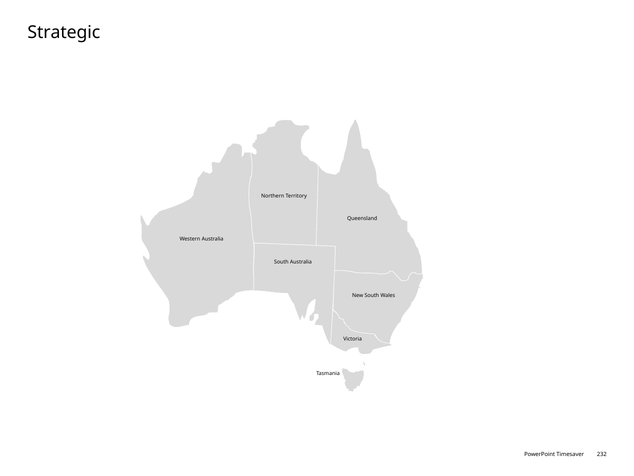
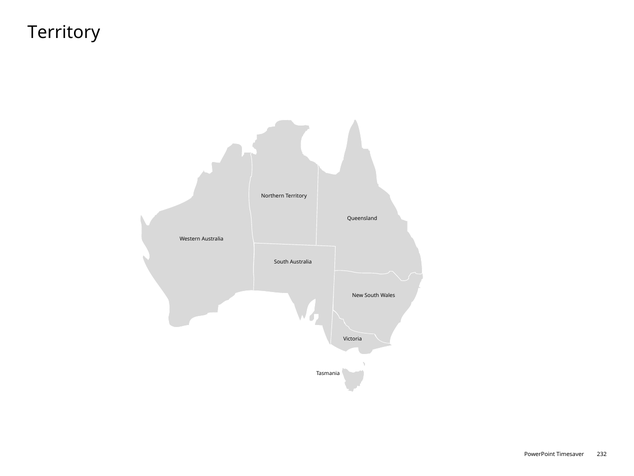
Strategic at (64, 32): Strategic -> Territory
